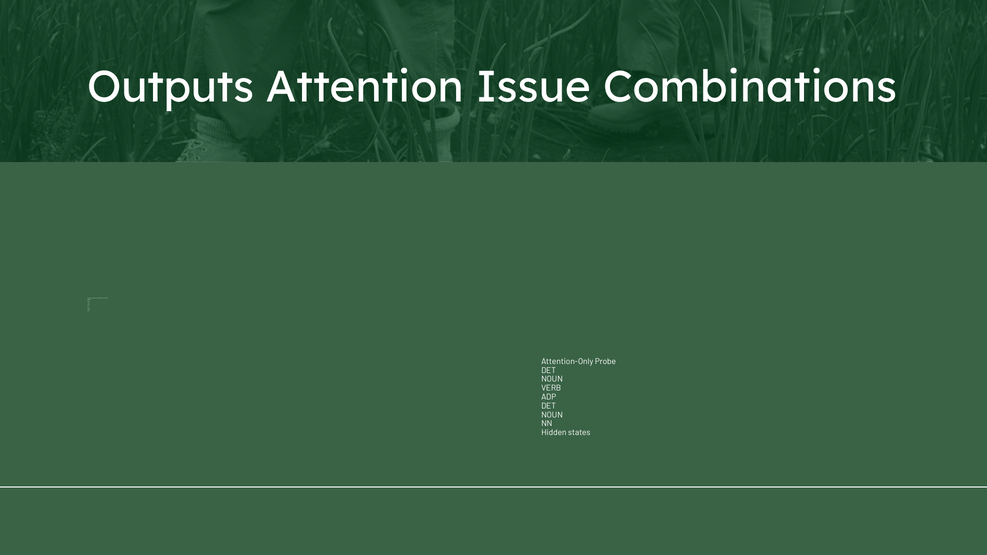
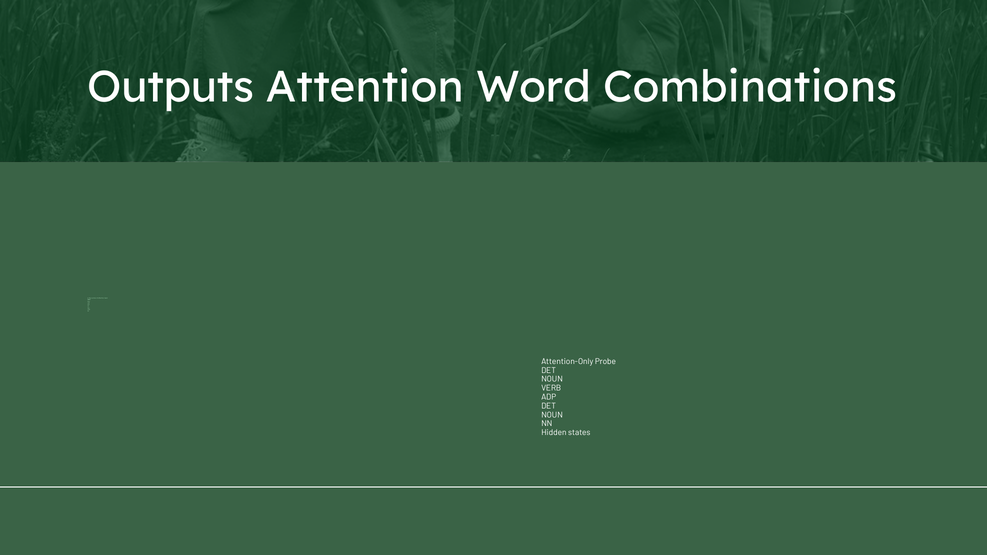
Issue: Issue -> Word
